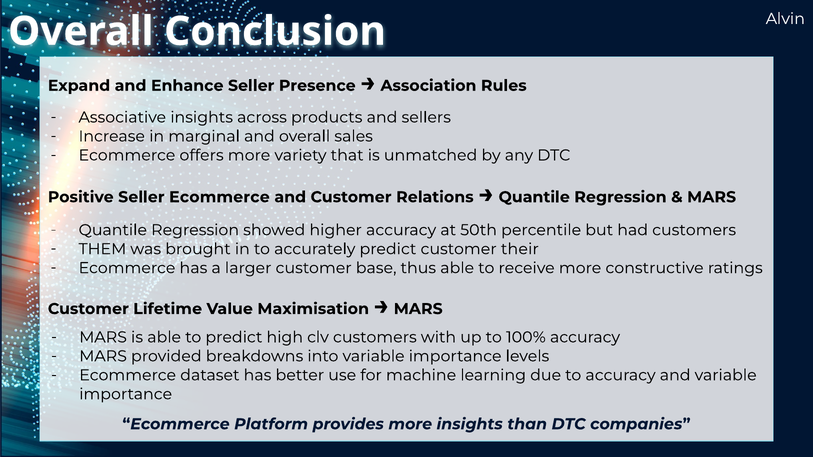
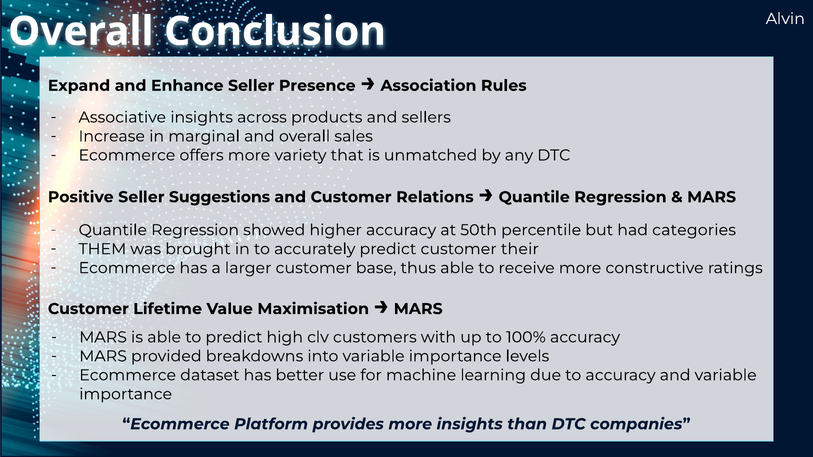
Seller Ecommerce: Ecommerce -> Suggestions
had customers: customers -> categories
